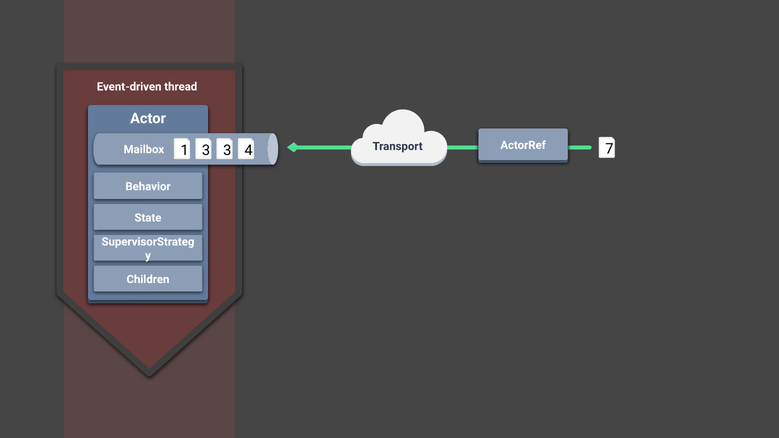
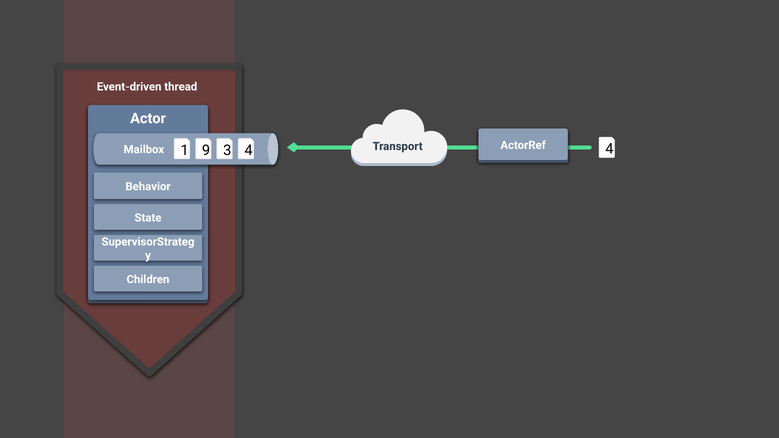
7 at (609, 149): 7 -> 4
1 3: 3 -> 9
